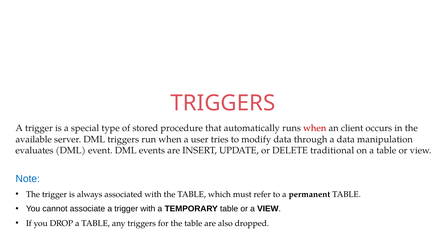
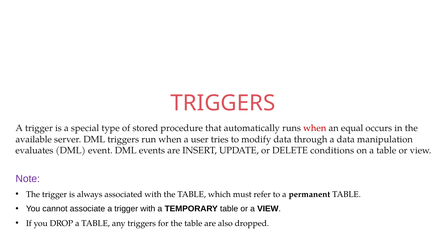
client: client -> equal
traditional: traditional -> conditions
Note colour: blue -> purple
